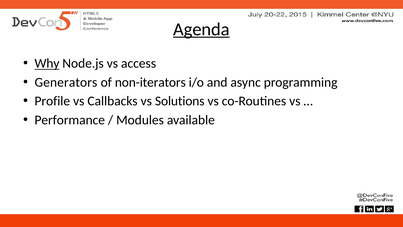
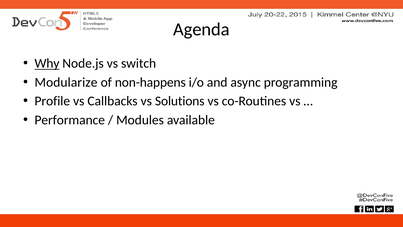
Agenda underline: present -> none
access: access -> switch
Generators: Generators -> Modularize
non-iterators: non-iterators -> non-happens
